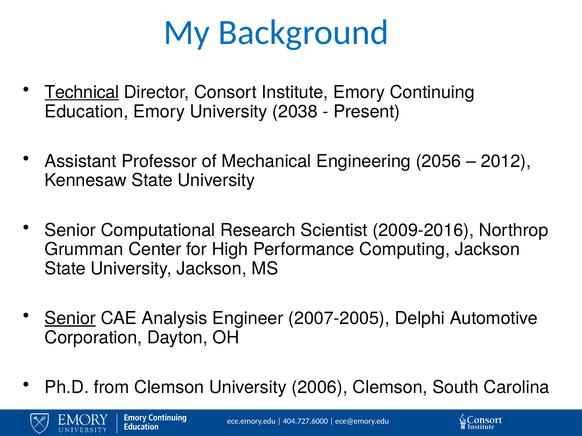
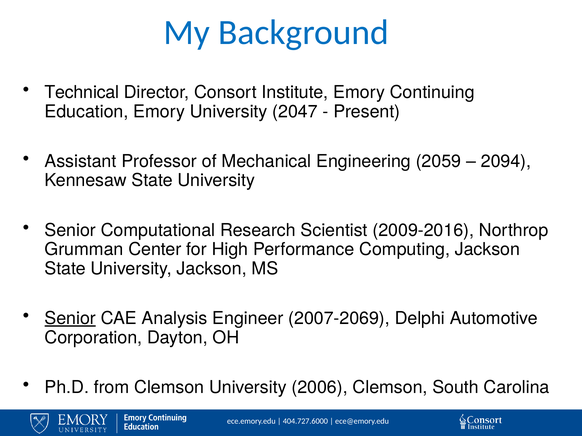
Technical underline: present -> none
2038: 2038 -> 2047
2056: 2056 -> 2059
2012: 2012 -> 2094
2007-2005: 2007-2005 -> 2007-2069
